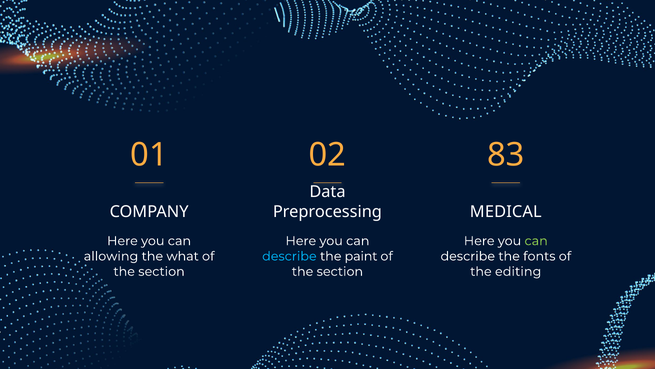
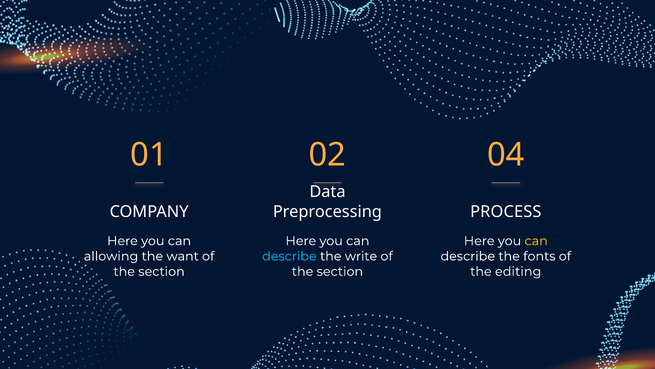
83: 83 -> 04
MEDICAL: MEDICAL -> PROCESS
can at (536, 241) colour: light green -> yellow
what: what -> want
paint: paint -> write
